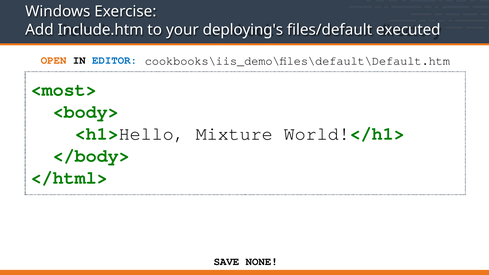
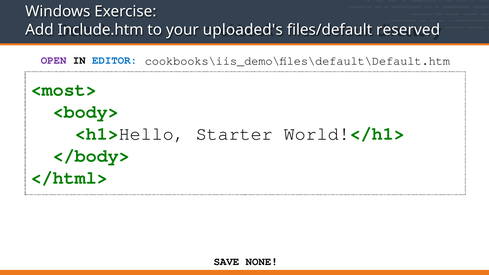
deploying's: deploying's -> uploaded's
executed: executed -> reserved
OPEN colour: orange -> purple
Mixture: Mixture -> Starter
